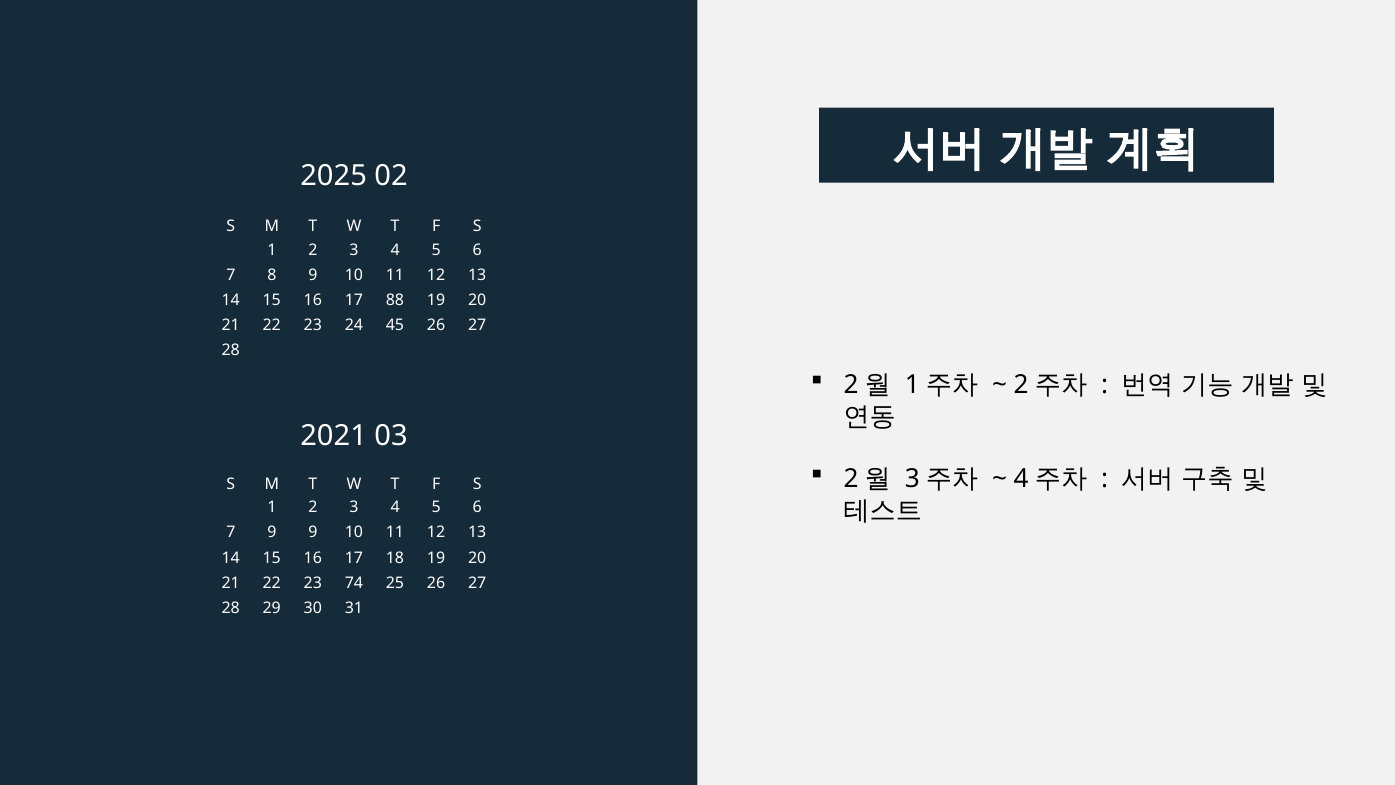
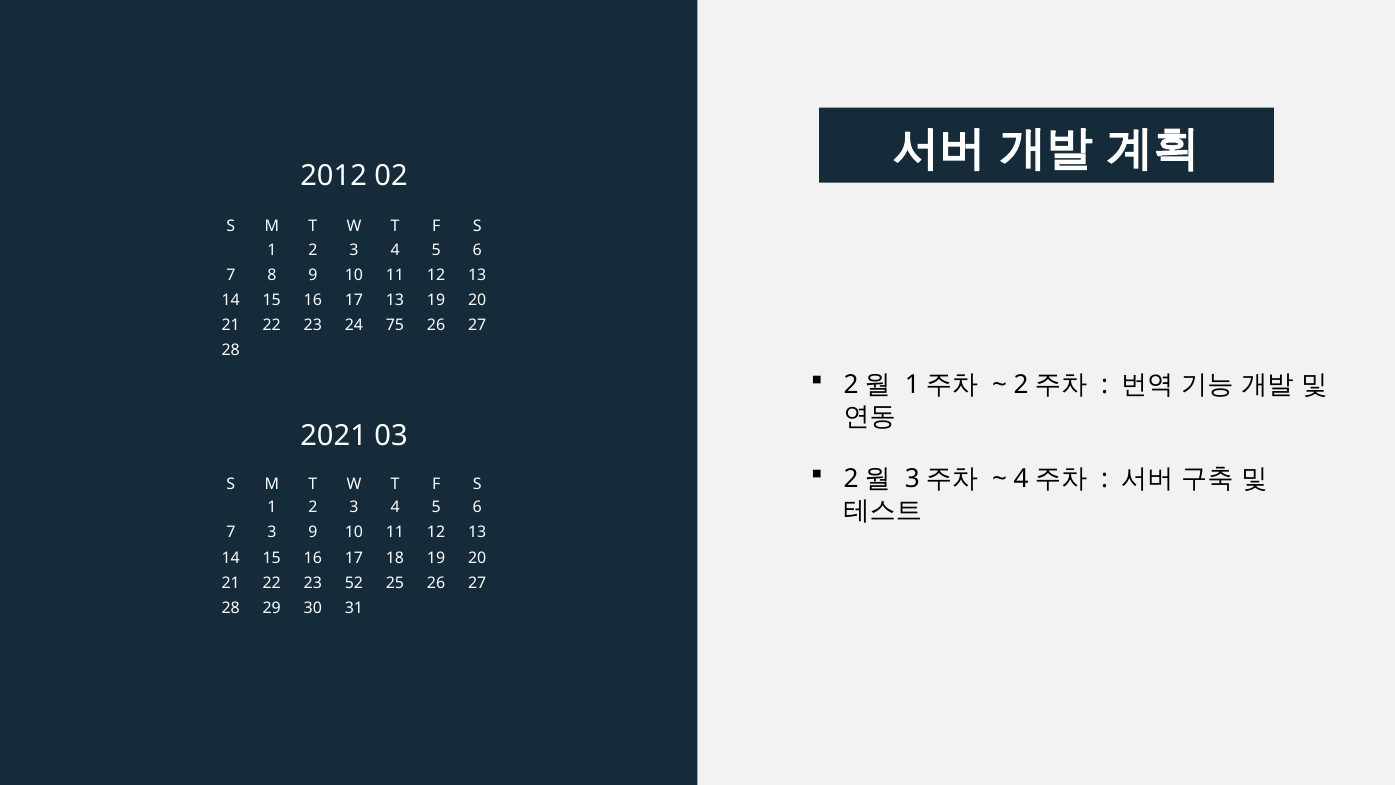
2025: 2025 -> 2012
17 88: 88 -> 13
45: 45 -> 75
7 9: 9 -> 3
74: 74 -> 52
